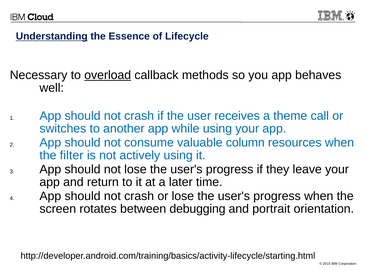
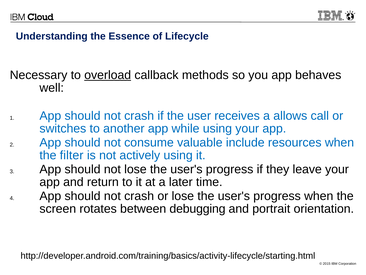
Understanding underline: present -> none
theme: theme -> allows
column: column -> include
